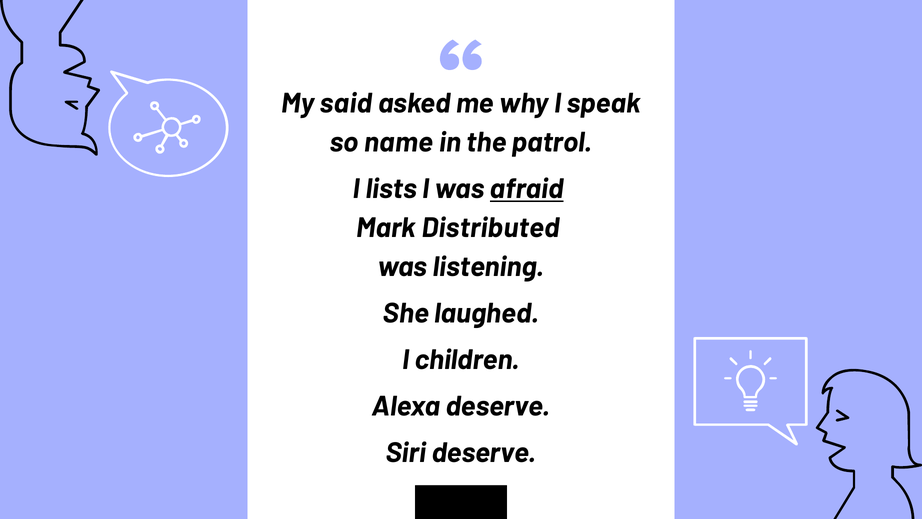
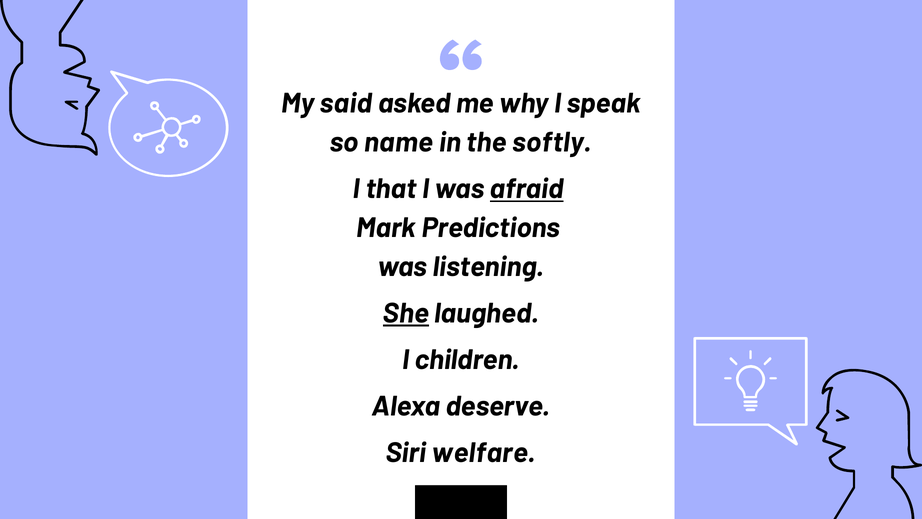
patrol: patrol -> softly
lists: lists -> that
Distributed: Distributed -> Predictions
She underline: none -> present
Siri deserve: deserve -> welfare
